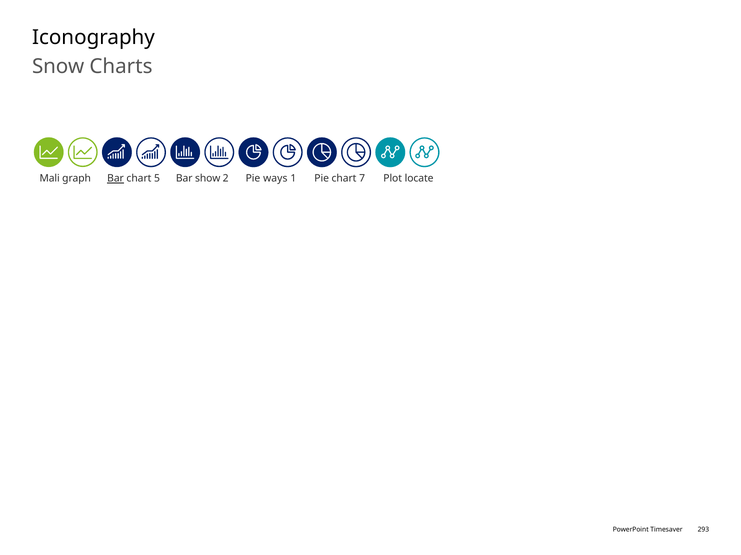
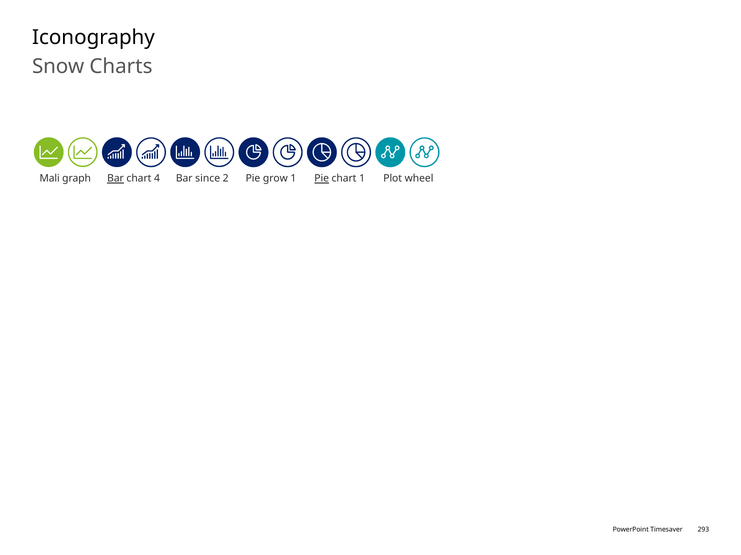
5: 5 -> 4
show: show -> since
Pie at (322, 179) underline: none -> present
chart 7: 7 -> 1
locate: locate -> wheel
ways: ways -> grow
